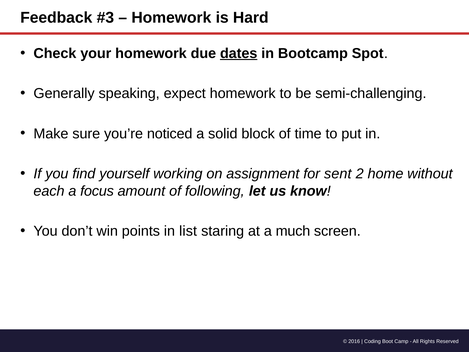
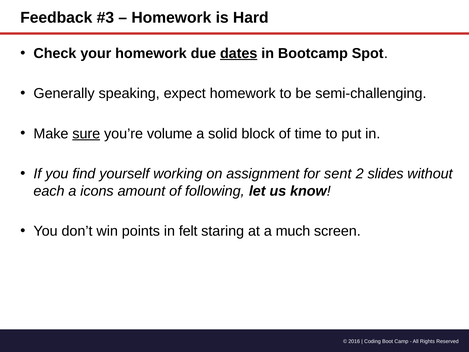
sure underline: none -> present
noticed: noticed -> volume
home: home -> slides
focus: focus -> icons
list: list -> felt
